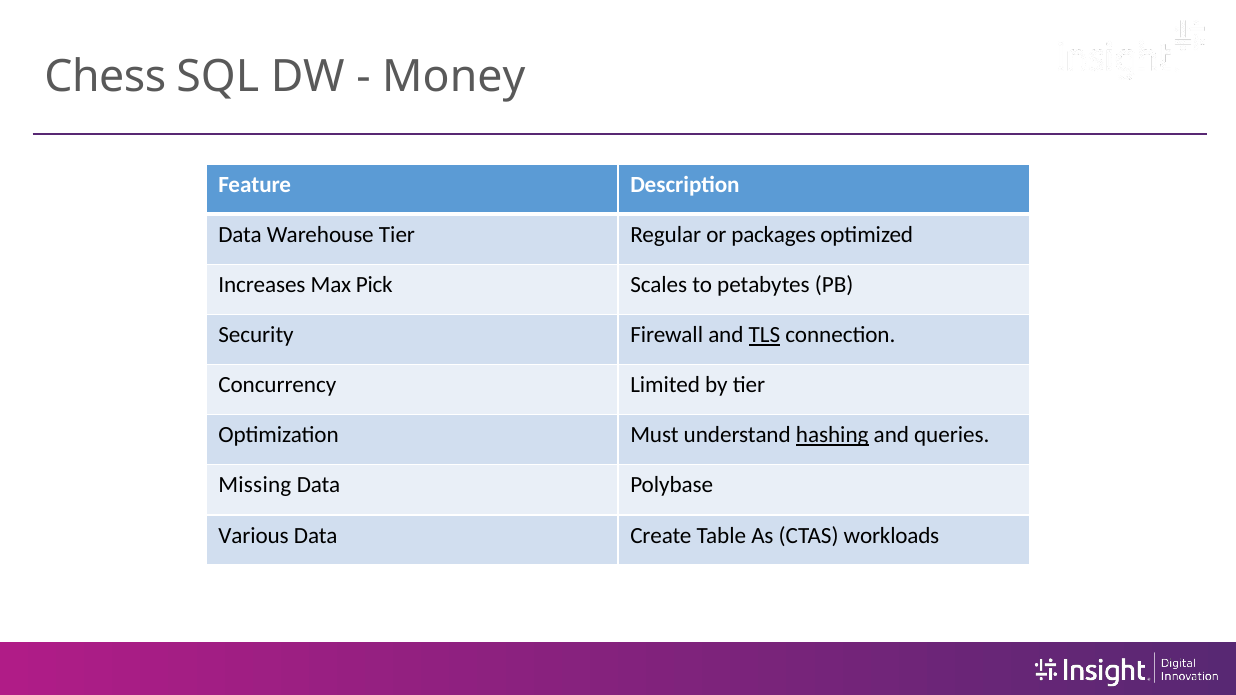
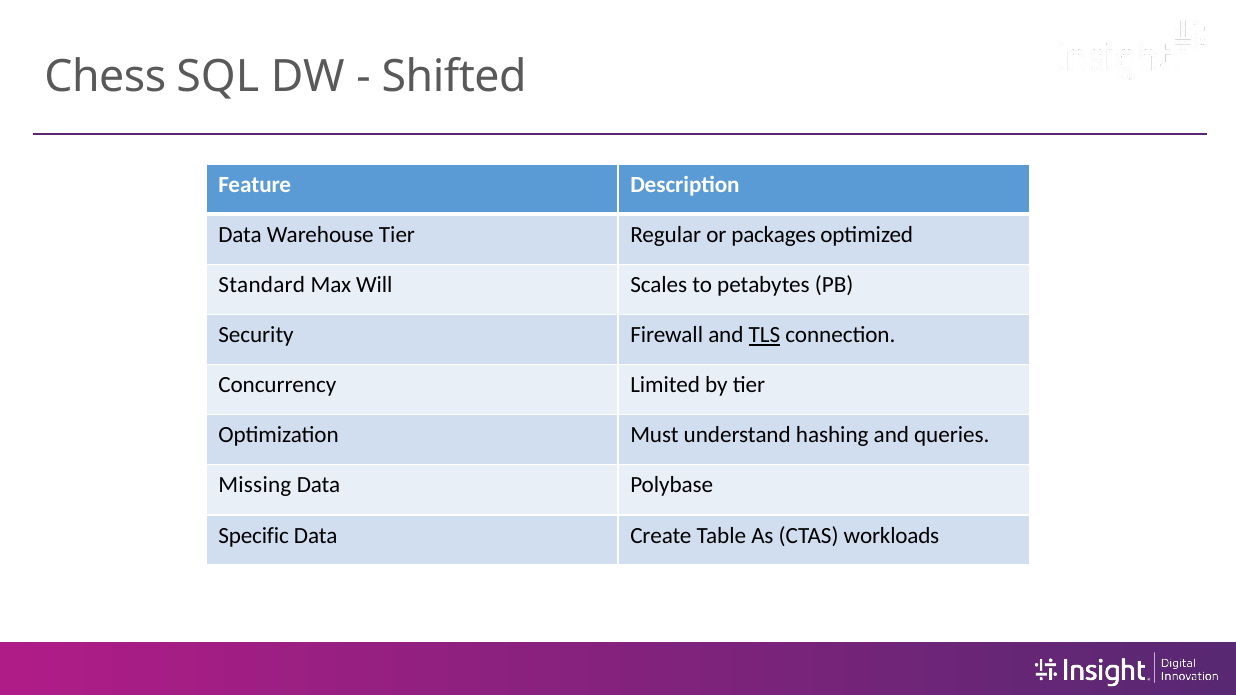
Money: Money -> Shifted
Increases: Increases -> Standard
Pick: Pick -> Will
hashing underline: present -> none
Various: Various -> Specific
